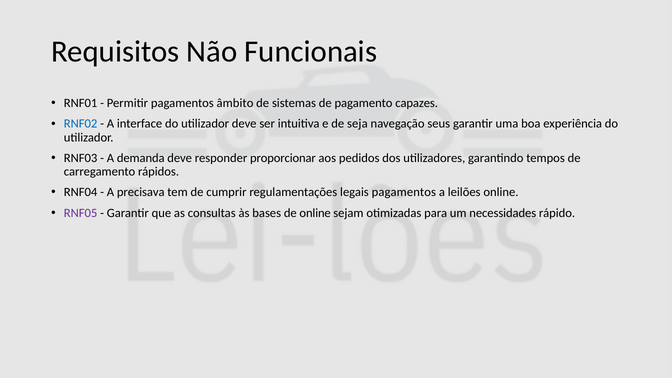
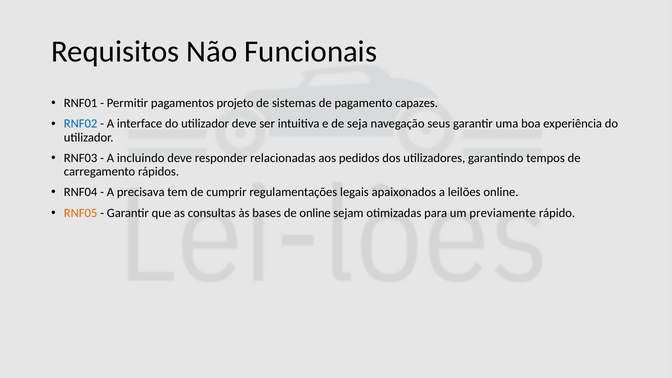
âmbito: âmbito -> projeto
demanda: demanda -> incluindo
proporcionar: proporcionar -> relacionadas
legais pagamentos: pagamentos -> apaixonados
RNF05 colour: purple -> orange
necessidades: necessidades -> previamente
